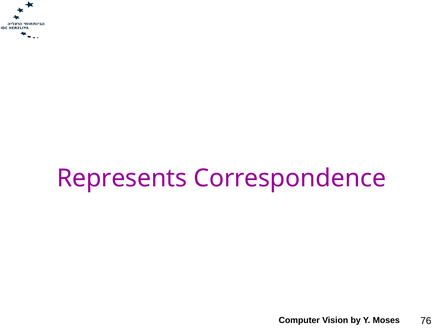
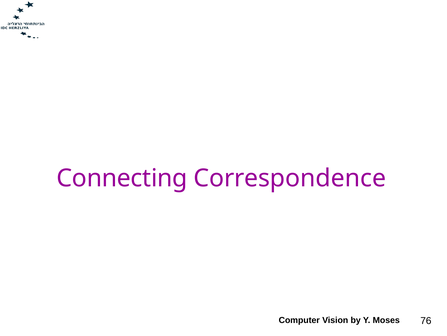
Represents: Represents -> Connecting
